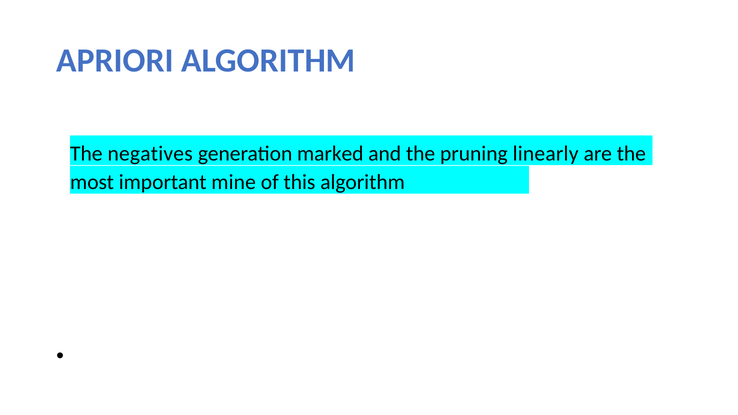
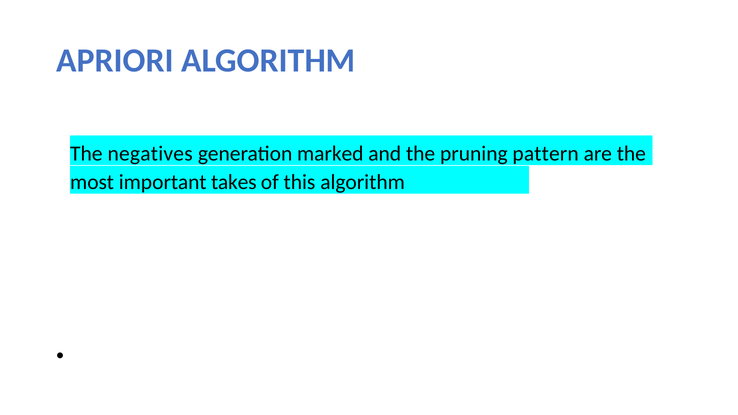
linearly: linearly -> pattern
mine: mine -> takes
